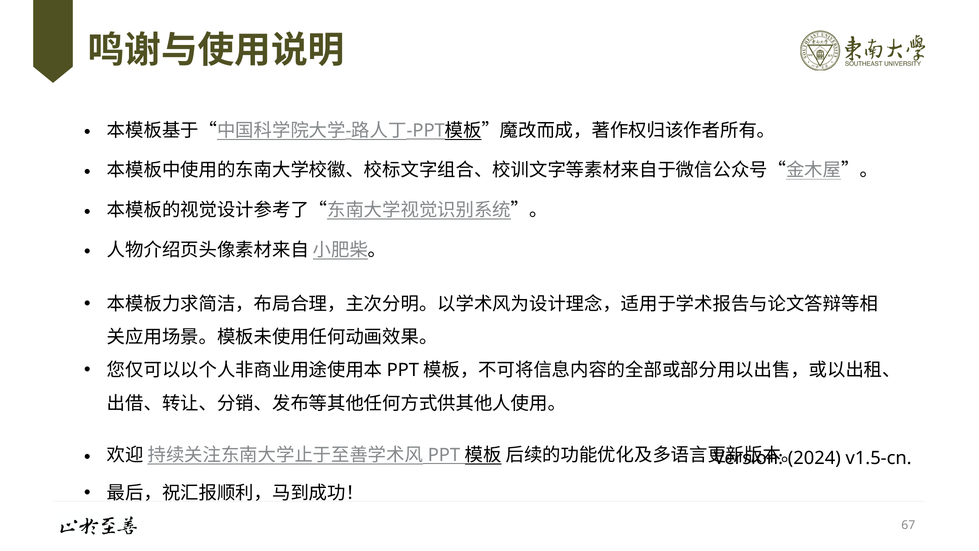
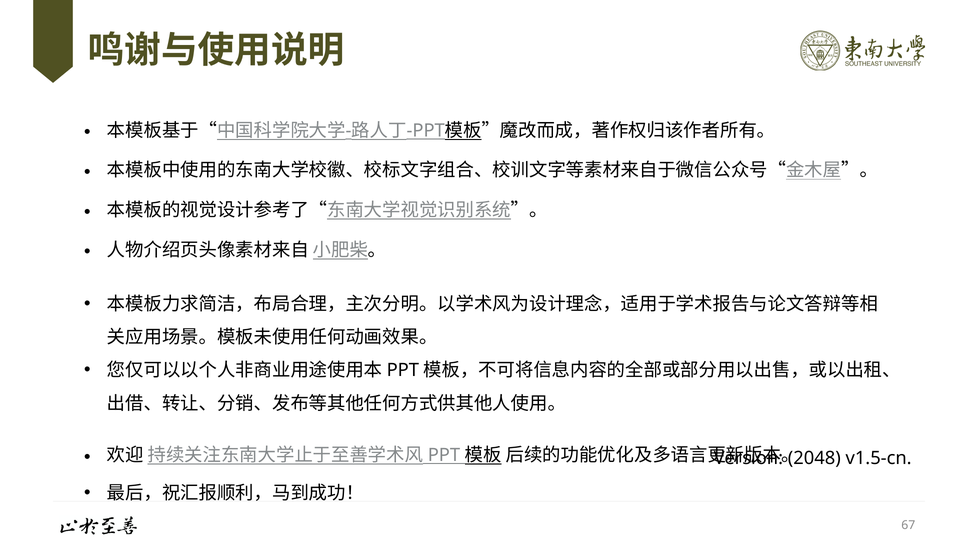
2024: 2024 -> 2048
